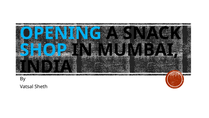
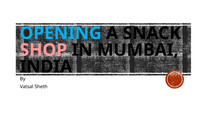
SHOP colour: light blue -> pink
